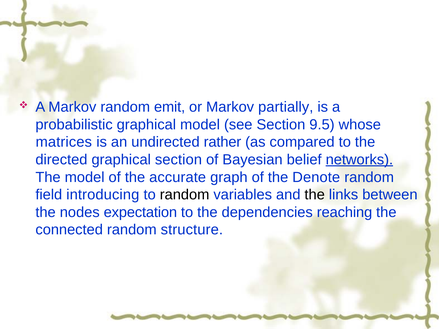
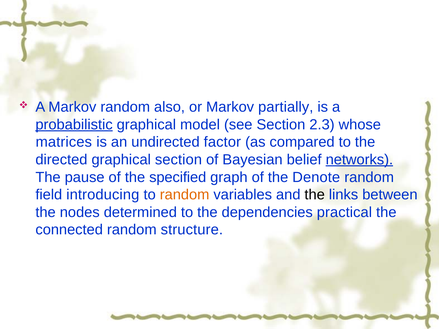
emit: emit -> also
probabilistic underline: none -> present
9.5: 9.5 -> 2.3
rather: rather -> factor
The model: model -> pause
accurate: accurate -> specified
random at (185, 195) colour: black -> orange
expectation: expectation -> determined
reaching: reaching -> practical
